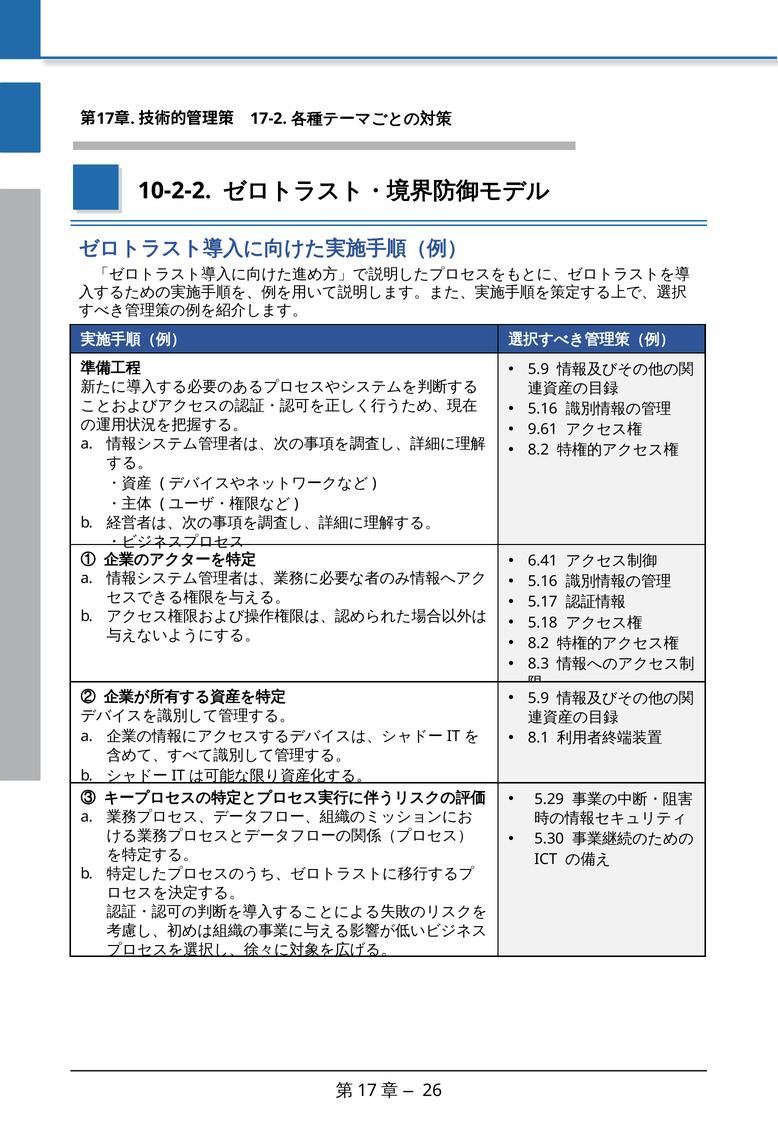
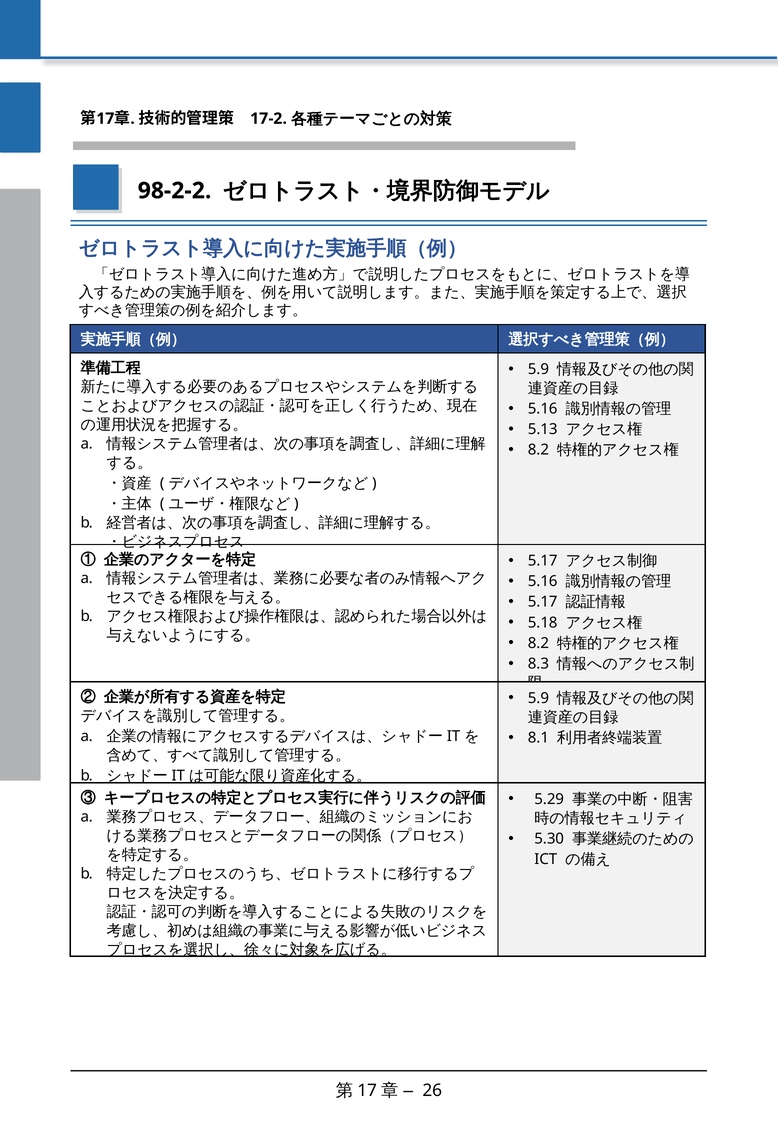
10-2-2: 10-2-2 -> 98-2-2
9.61: 9.61 -> 5.13
6.41 at (543, 561): 6.41 -> 5.17
